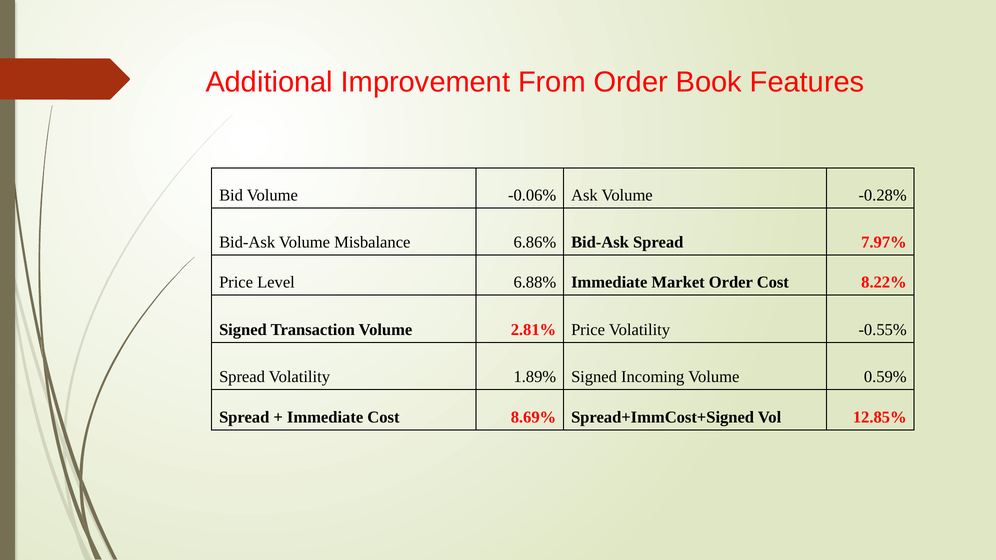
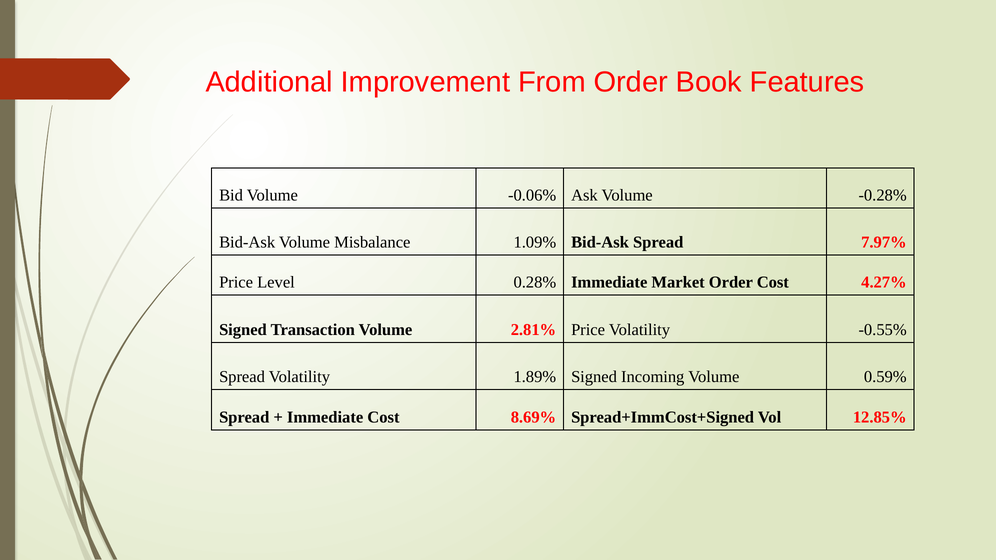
6.86%: 6.86% -> 1.09%
6.88%: 6.88% -> 0.28%
8.22%: 8.22% -> 4.27%
